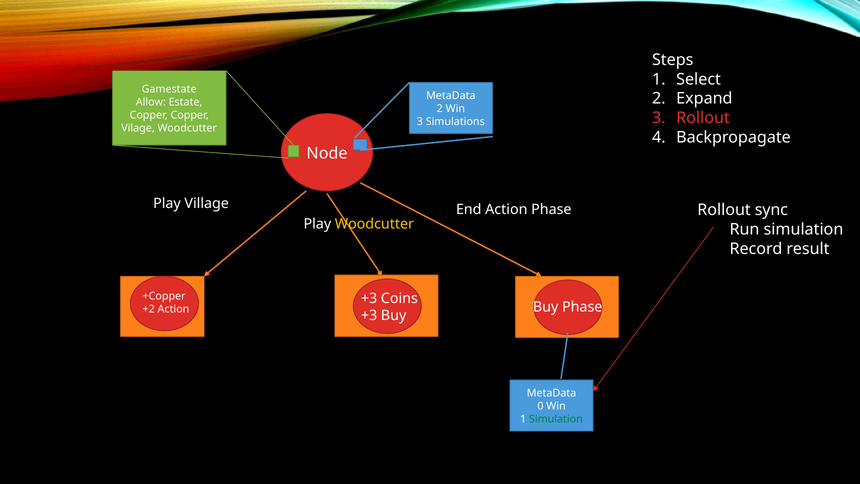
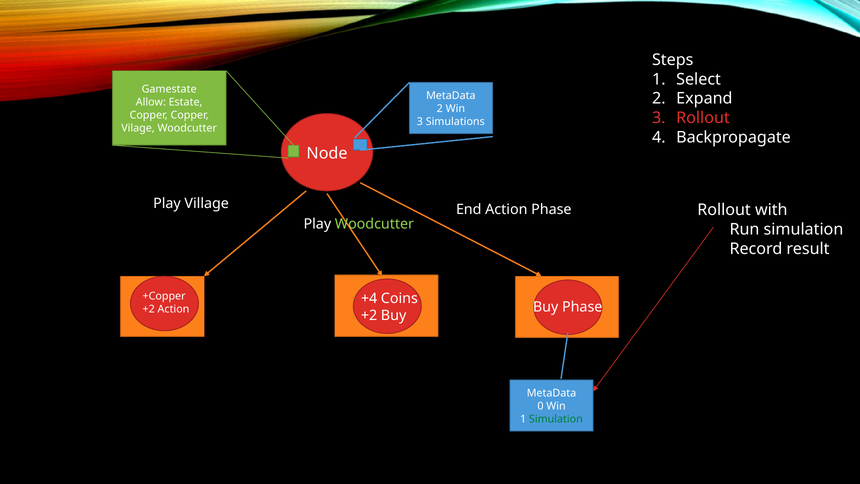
sync: sync -> with
Woodcutter at (374, 224) colour: yellow -> light green
+3 at (369, 298): +3 -> +4
+3 at (369, 315): +3 -> +2
